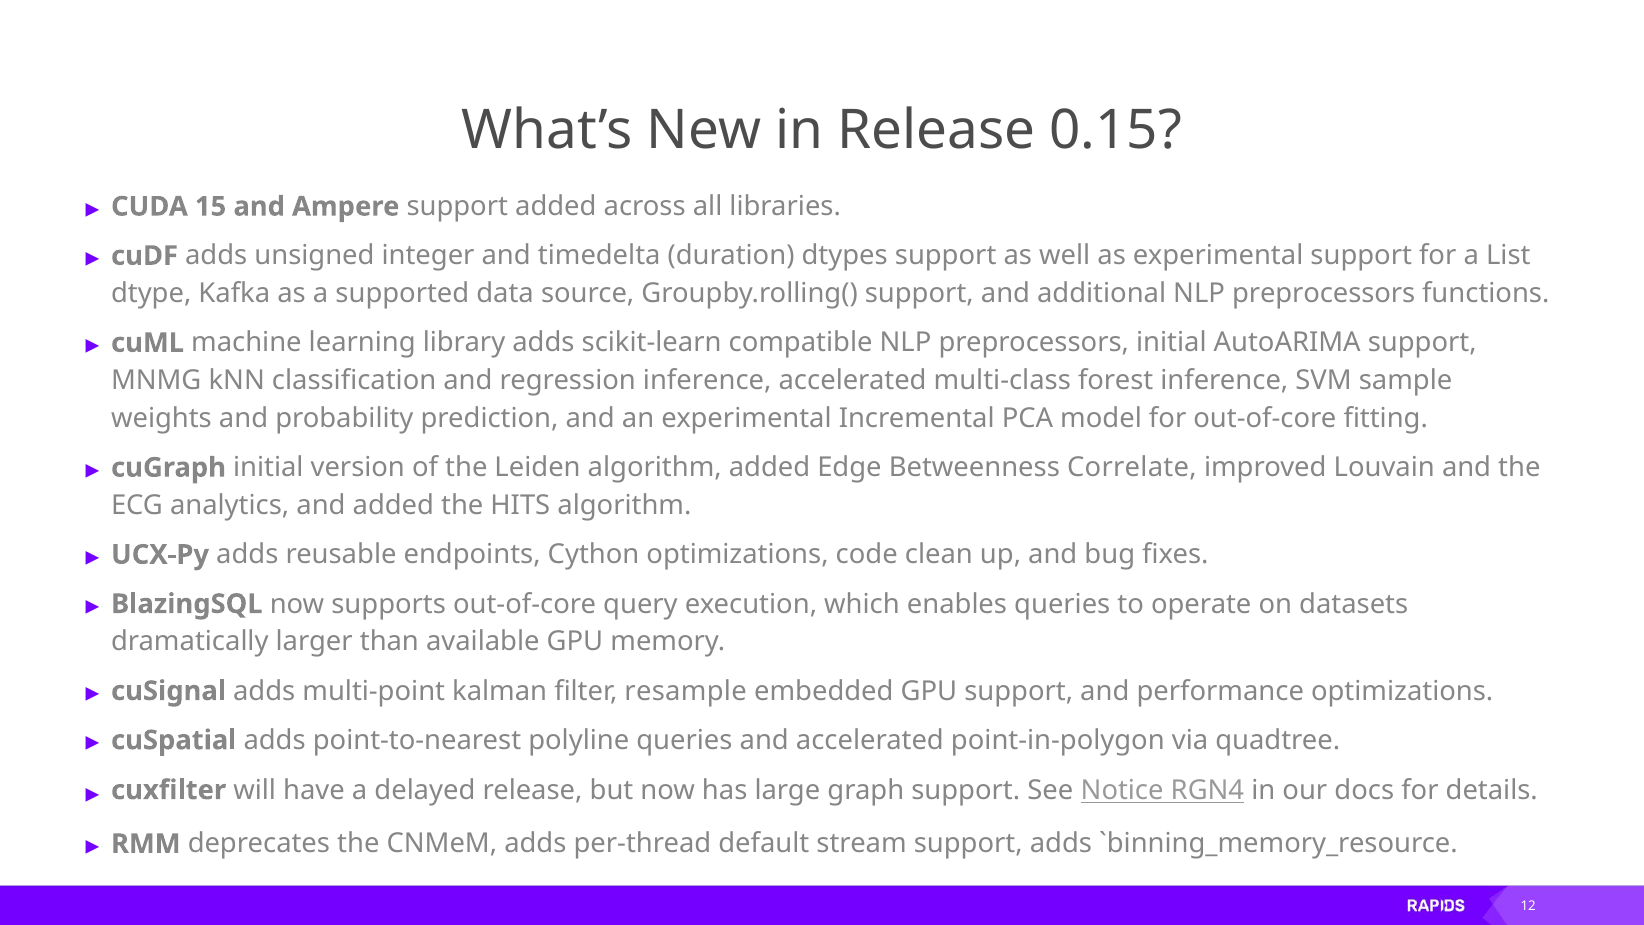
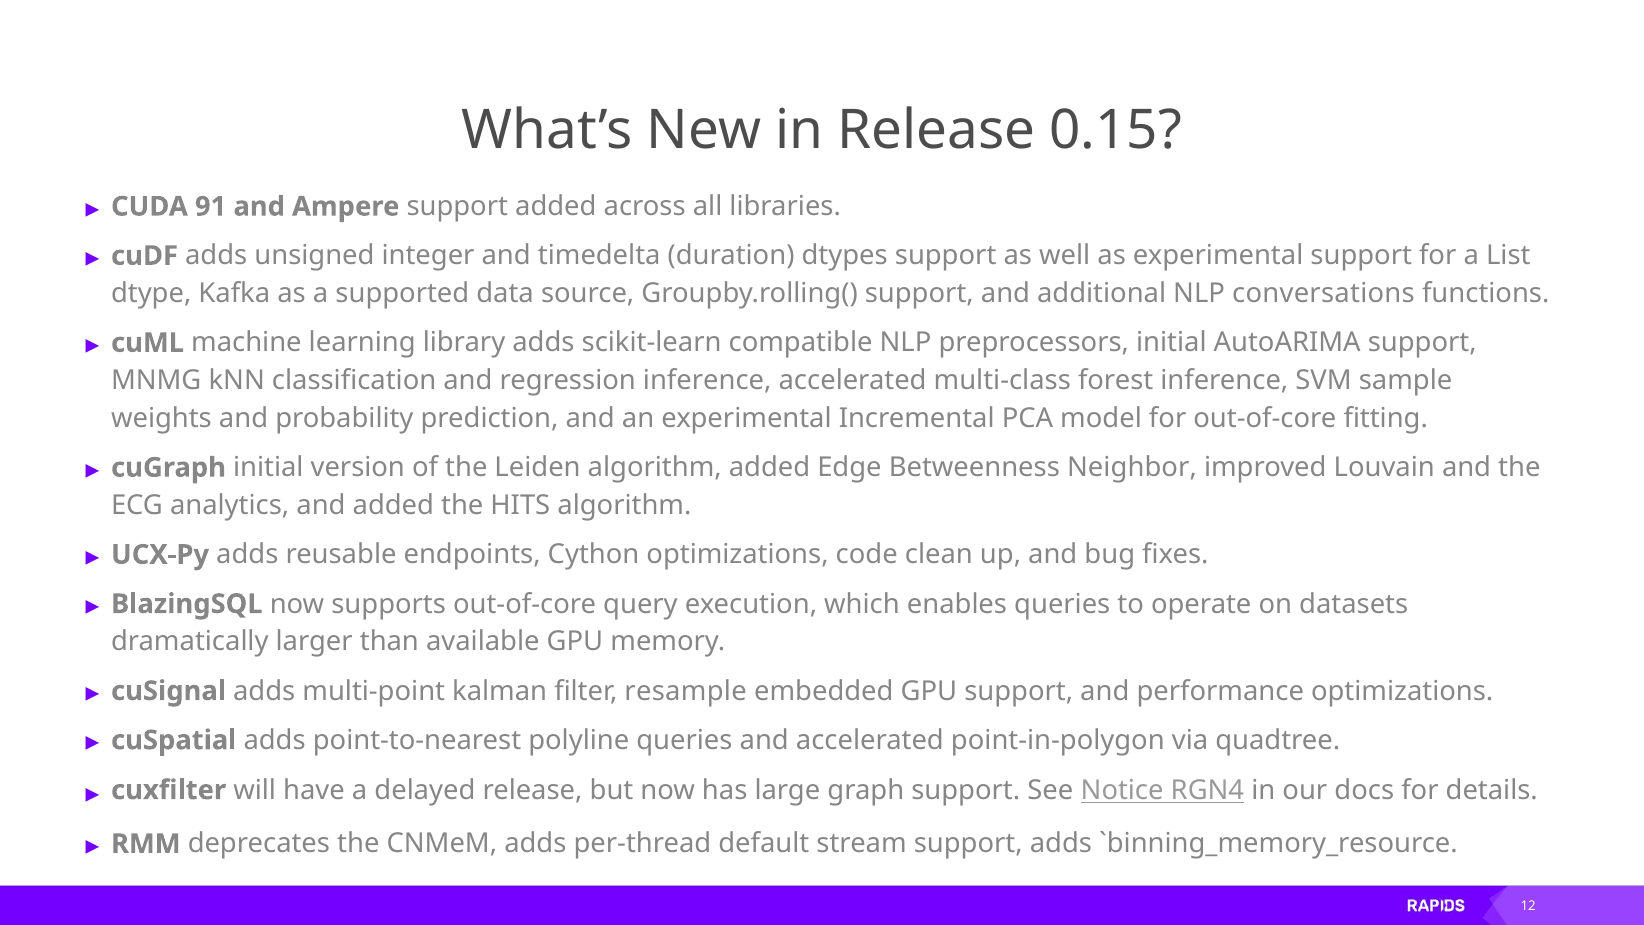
15: 15 -> 91
additional NLP preprocessors: preprocessors -> conversations
Correlate: Correlate -> Neighbor
